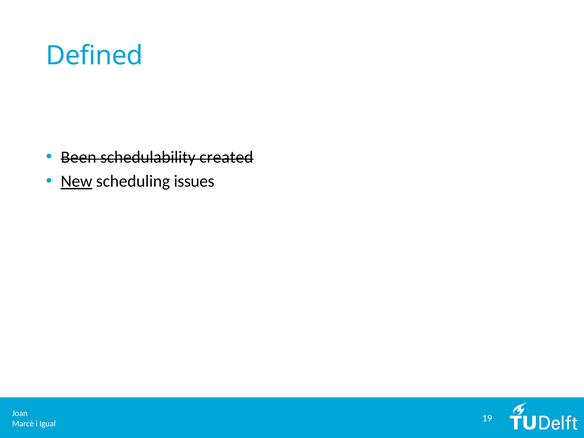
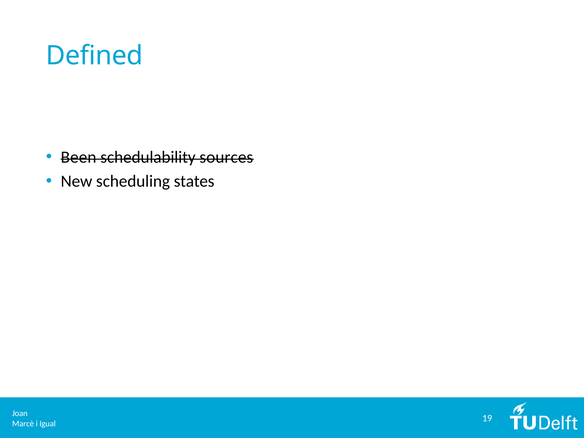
created: created -> sources
New underline: present -> none
issues: issues -> states
